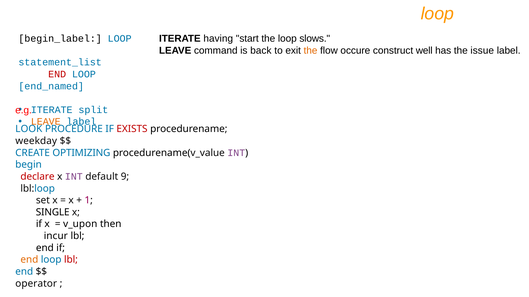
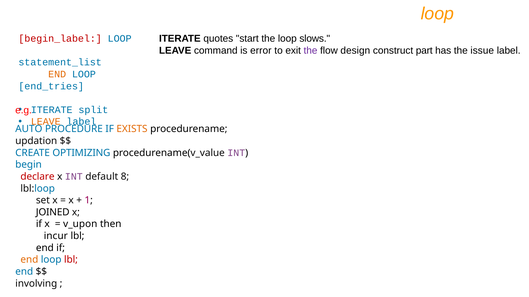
having: having -> quotes
begin_label colour: black -> red
back: back -> error
the at (310, 51) colour: orange -> purple
occure: occure -> design
well: well -> part
END at (57, 74) colour: red -> orange
end_named: end_named -> end_tries
LOOK: LOOK -> AUTO
EXISTS colour: red -> orange
weekday: weekday -> updation
9: 9 -> 8
SINGLE: SINGLE -> JOINED
operator: operator -> involving
